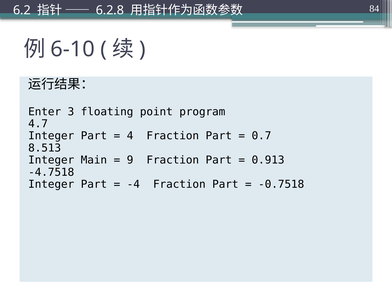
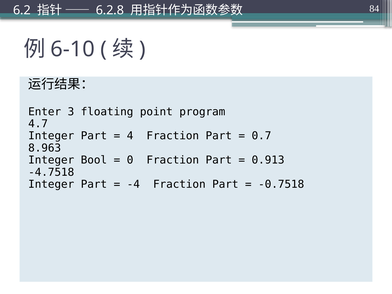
8.513: 8.513 -> 8.963
Main: Main -> Bool
9: 9 -> 0
